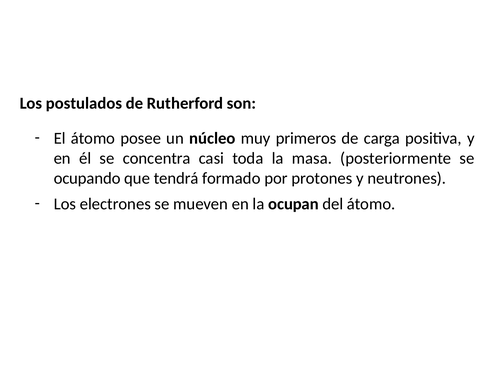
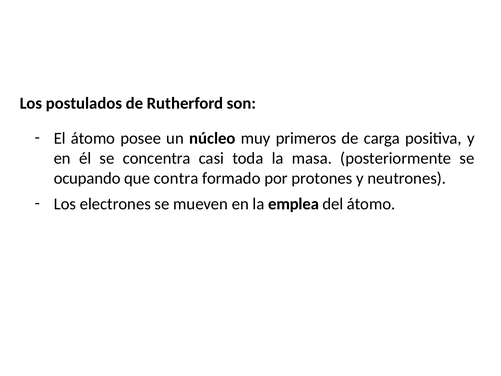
tendrá: tendrá -> contra
ocupan: ocupan -> emplea
